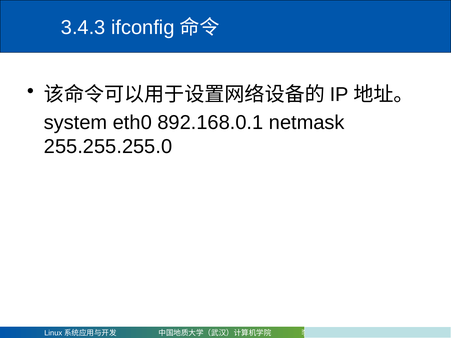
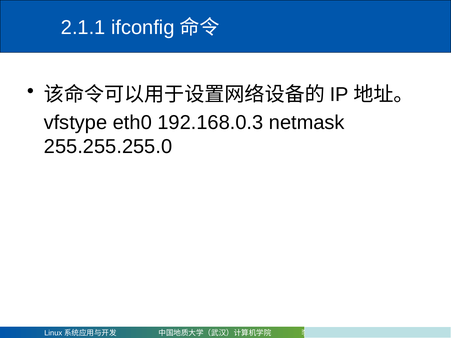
3.4.3: 3.4.3 -> 2.1.1
system: system -> vfstype
892.168.0.1: 892.168.0.1 -> 192.168.0.3
